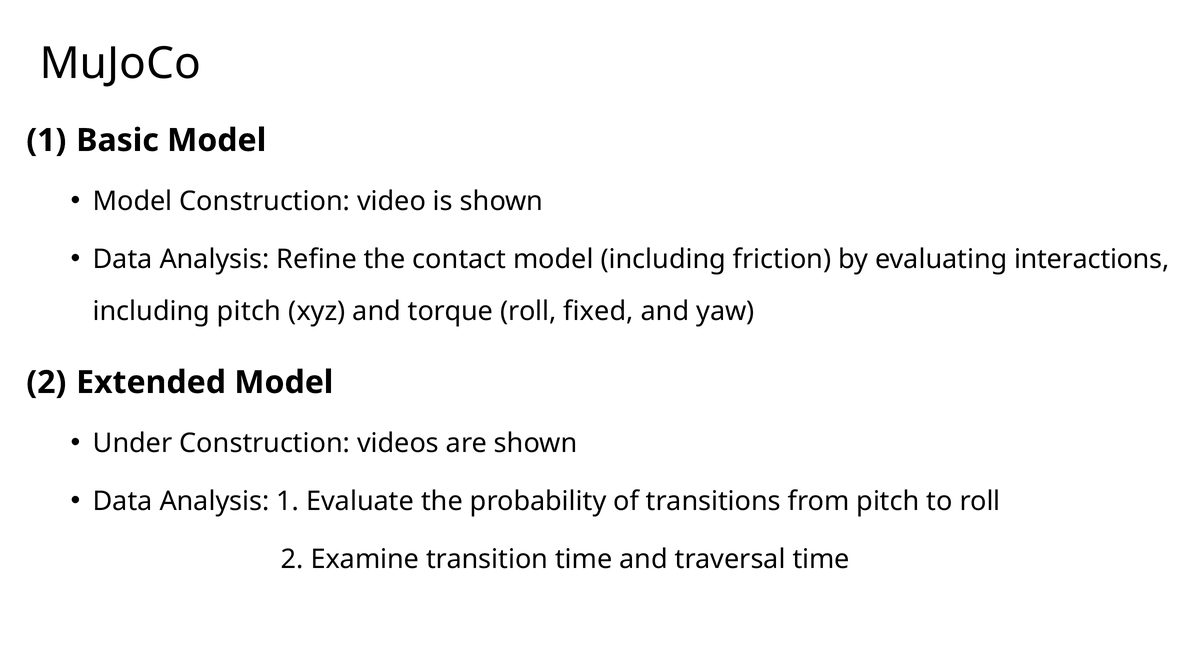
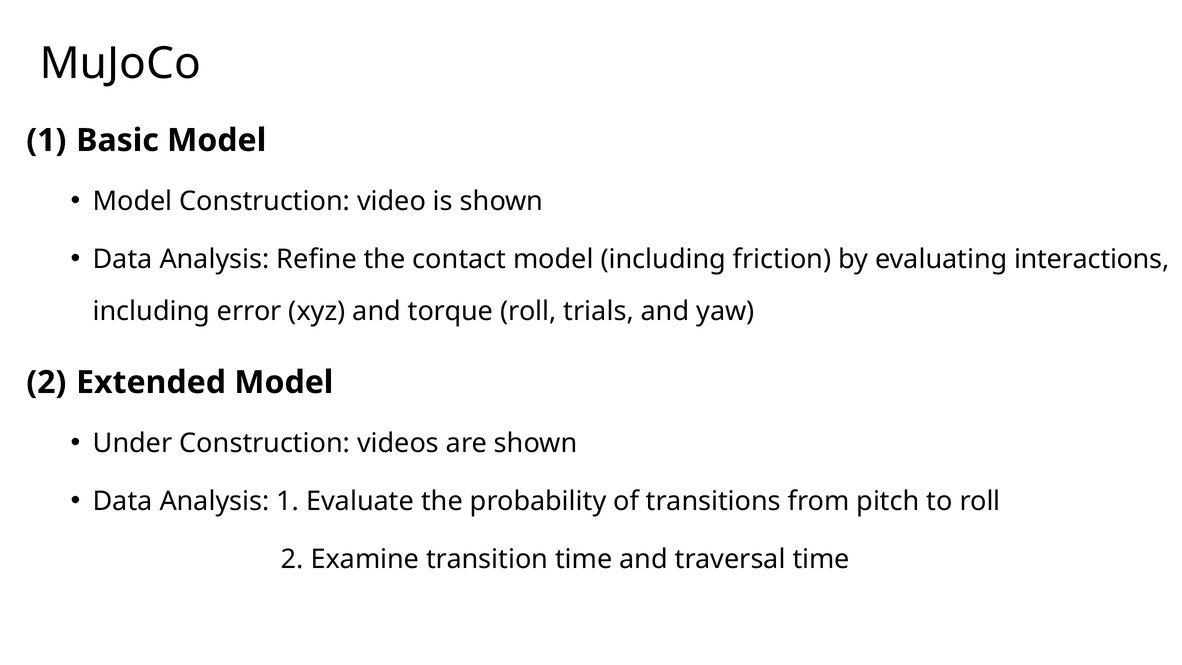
including pitch: pitch -> error
fixed: fixed -> trials
